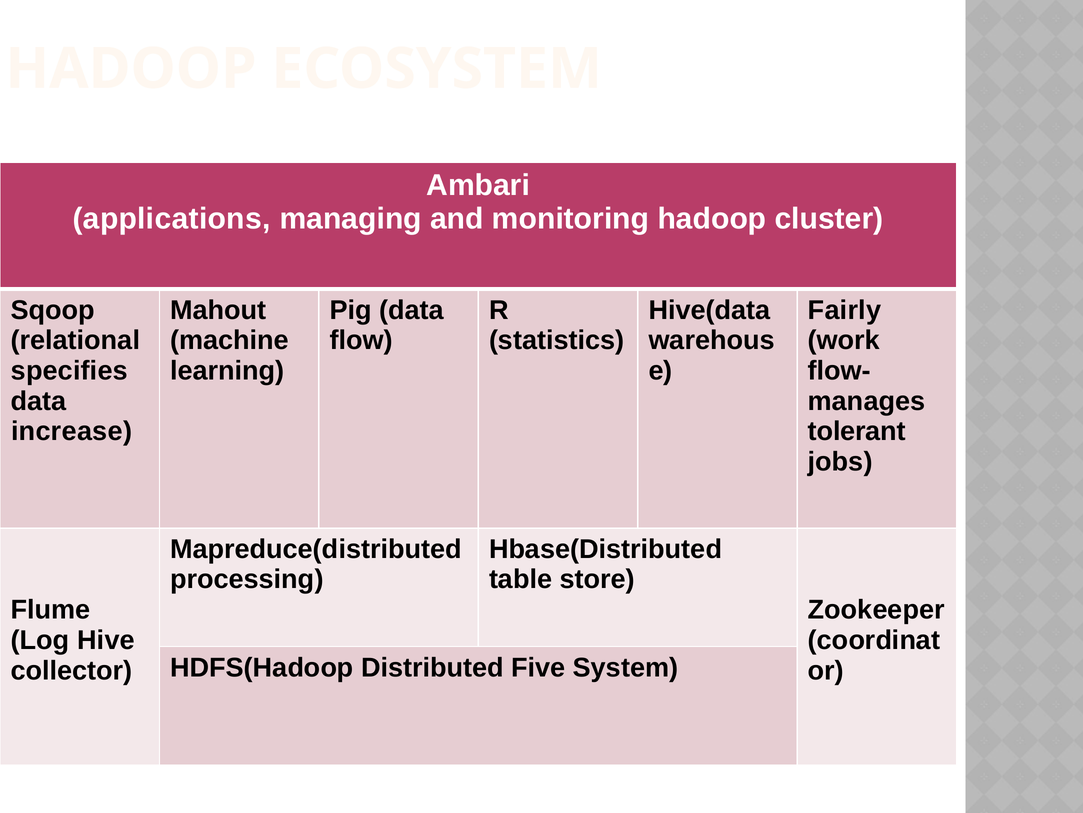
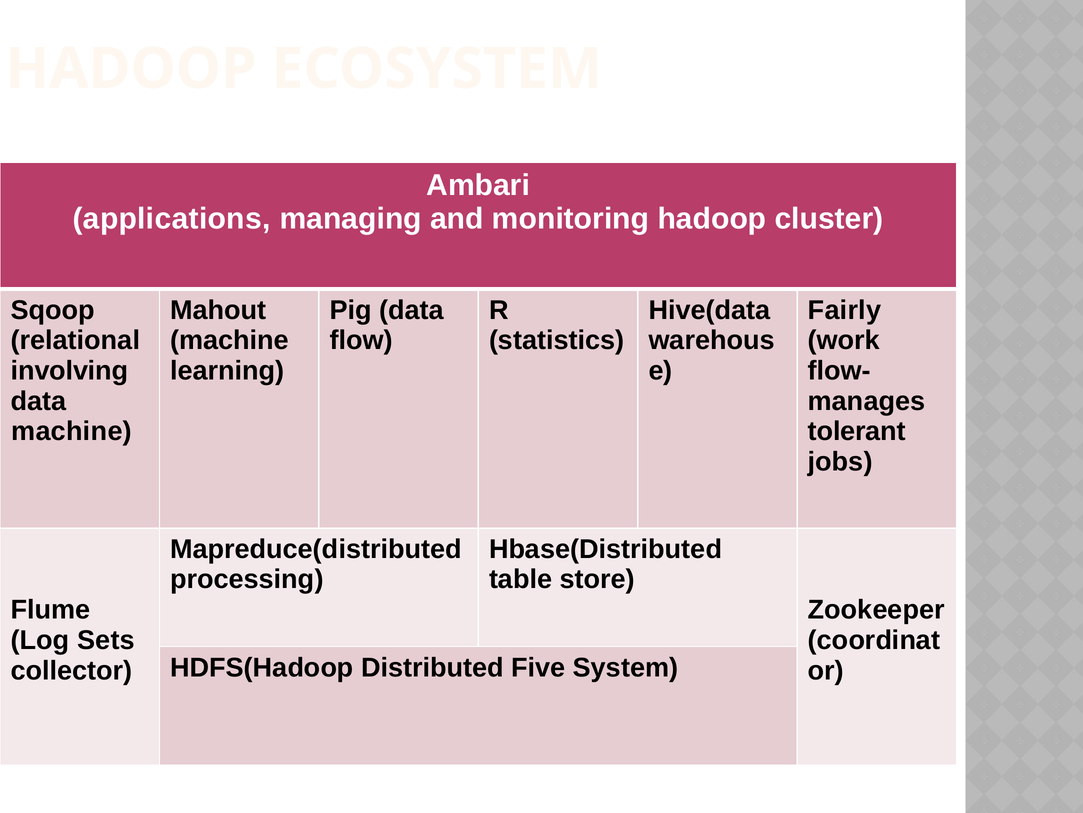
specifies: specifies -> involving
increase at (72, 431): increase -> machine
Hive: Hive -> Sets
